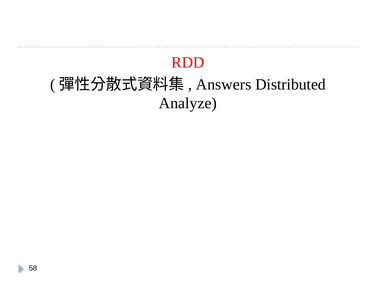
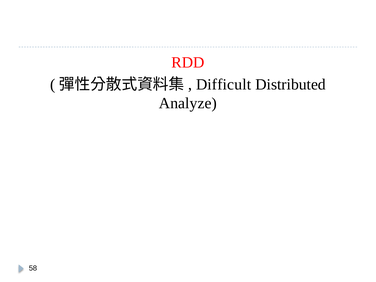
Answers: Answers -> Difficult
